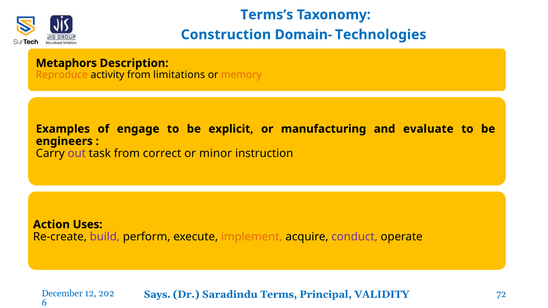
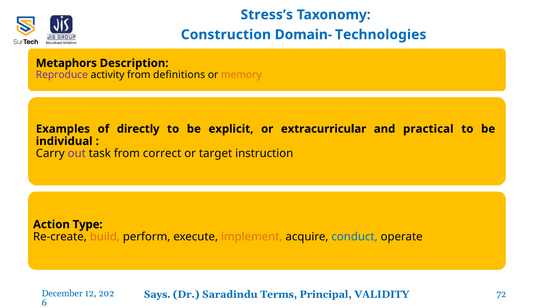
Terms’s: Terms’s -> Stress’s
Reproduce colour: orange -> purple
limitations: limitations -> definitions
engage: engage -> directly
manufacturing: manufacturing -> extracurricular
evaluate: evaluate -> practical
engineers: engineers -> individual
minor: minor -> target
Uses: Uses -> Type
build colour: purple -> orange
conduct colour: purple -> blue
